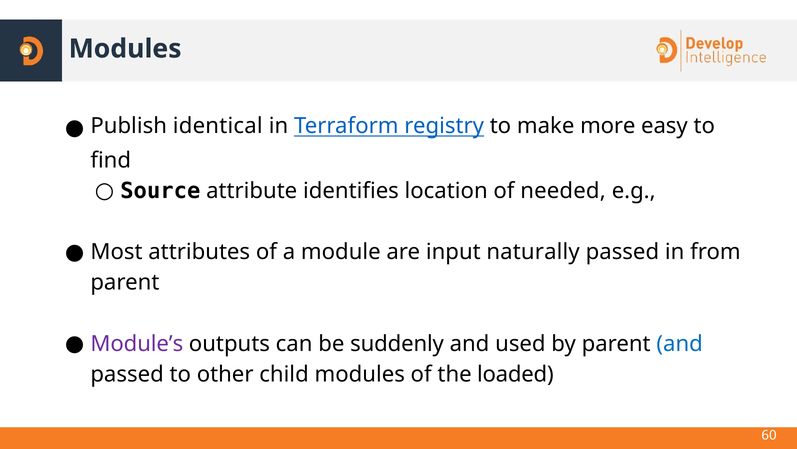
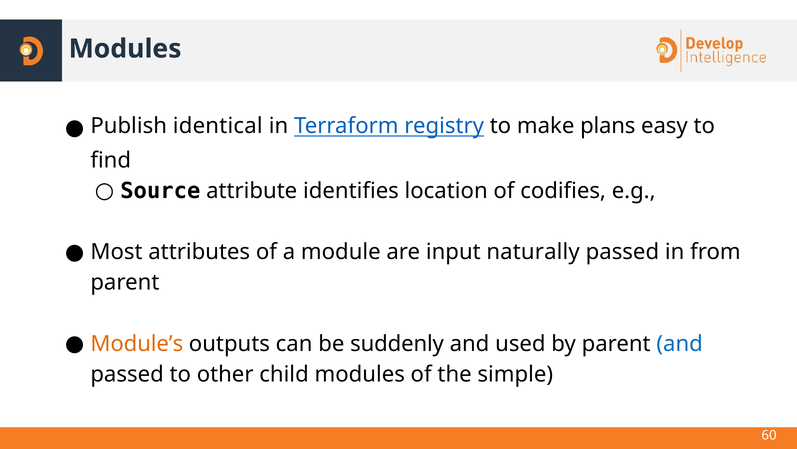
more: more -> plans
needed: needed -> codifies
Module’s colour: purple -> orange
loaded: loaded -> simple
